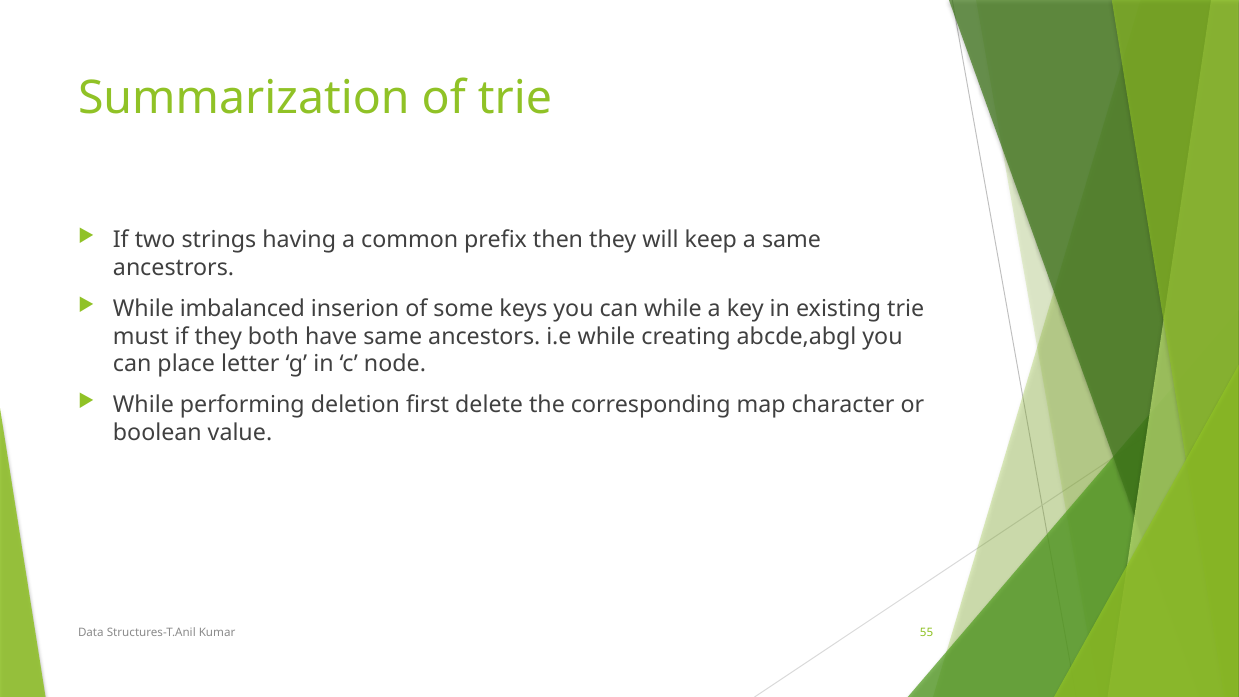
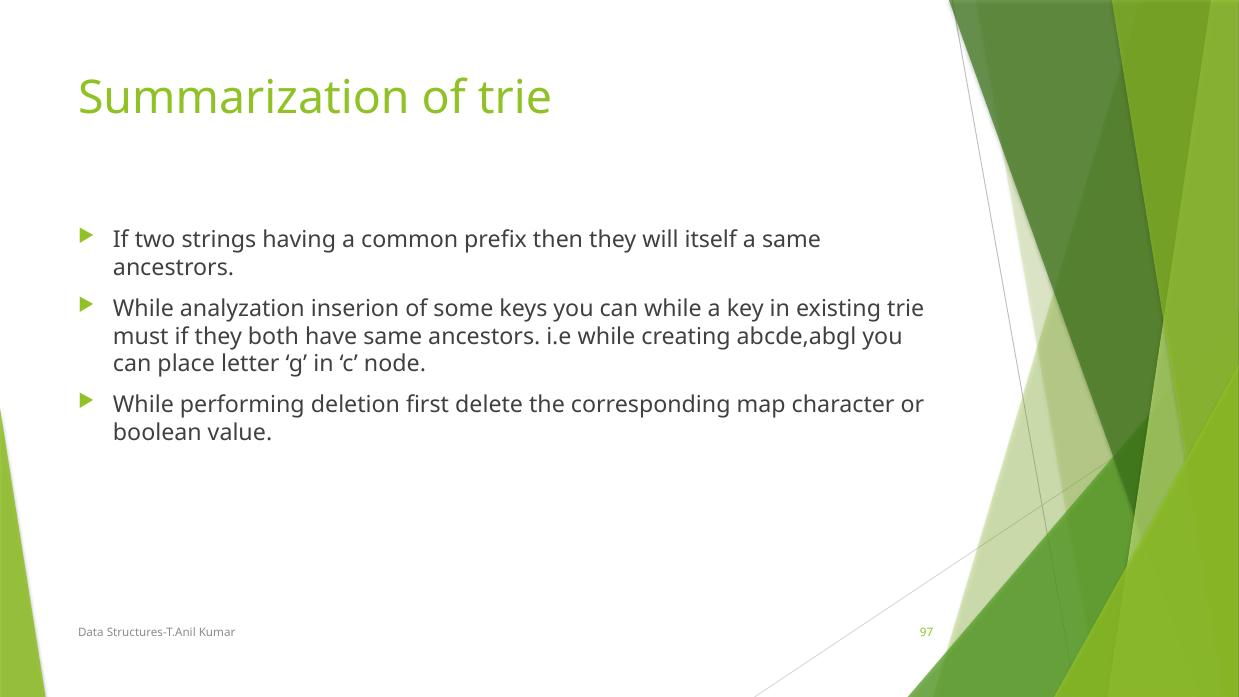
keep: keep -> itself
imbalanced: imbalanced -> analyzation
55: 55 -> 97
